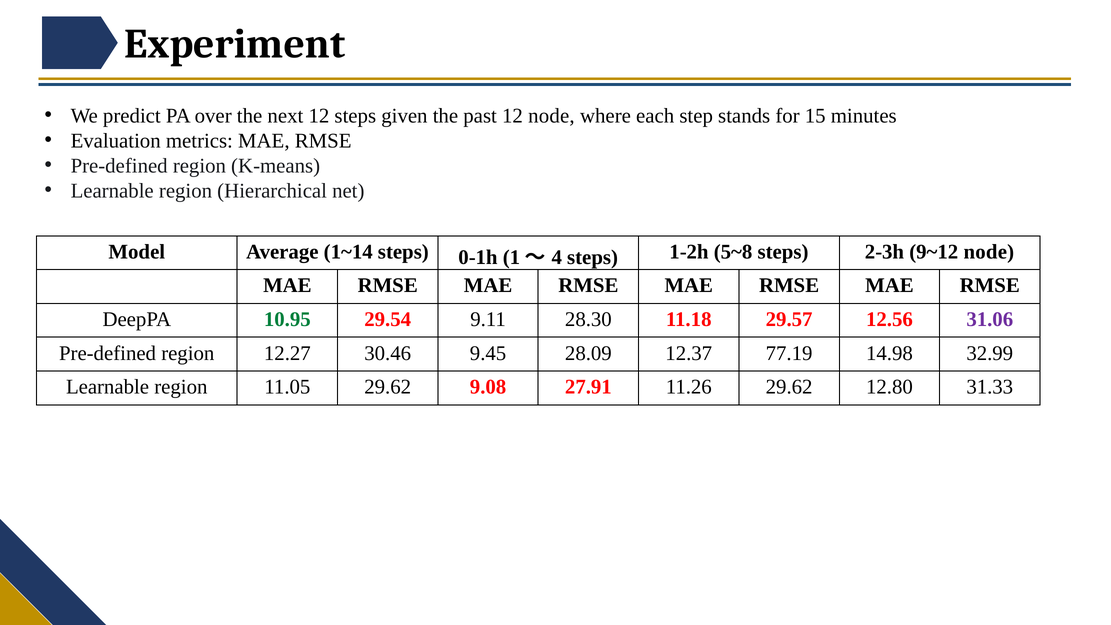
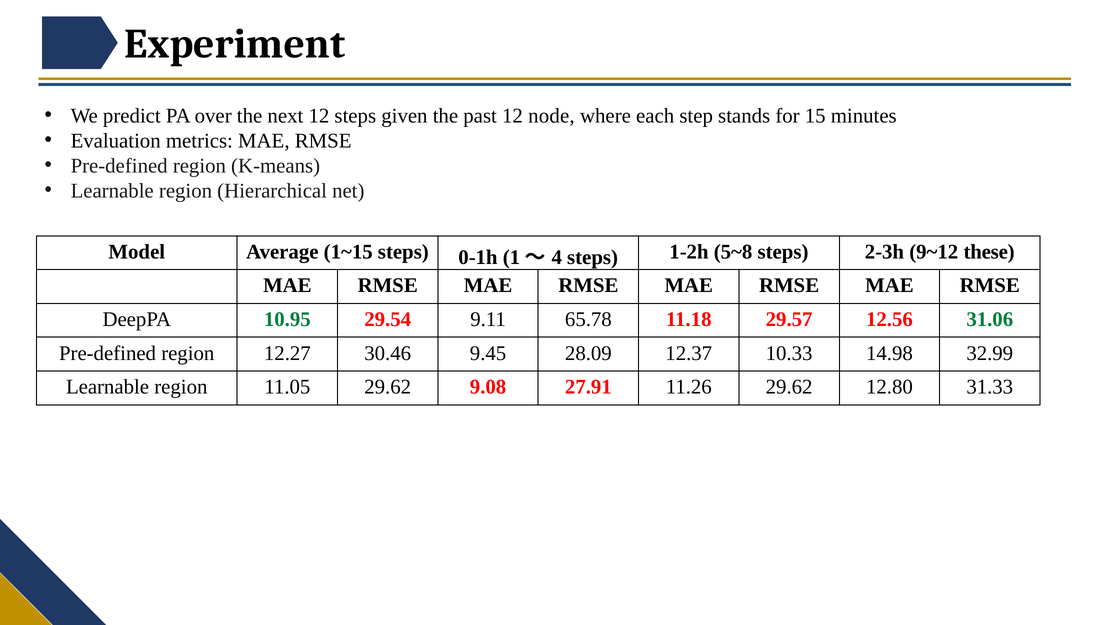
1~14: 1~14 -> 1~15
9~12 node: node -> these
28.30: 28.30 -> 65.78
31.06 colour: purple -> green
77.19: 77.19 -> 10.33
